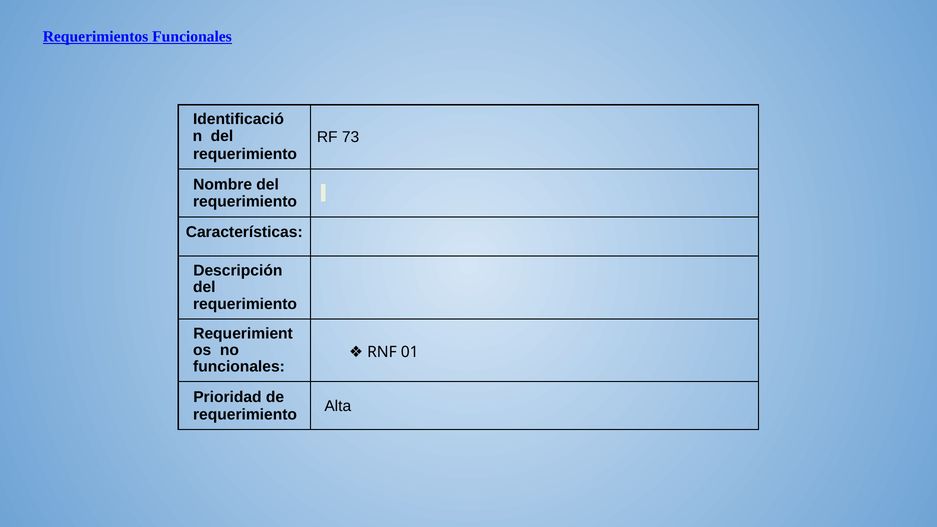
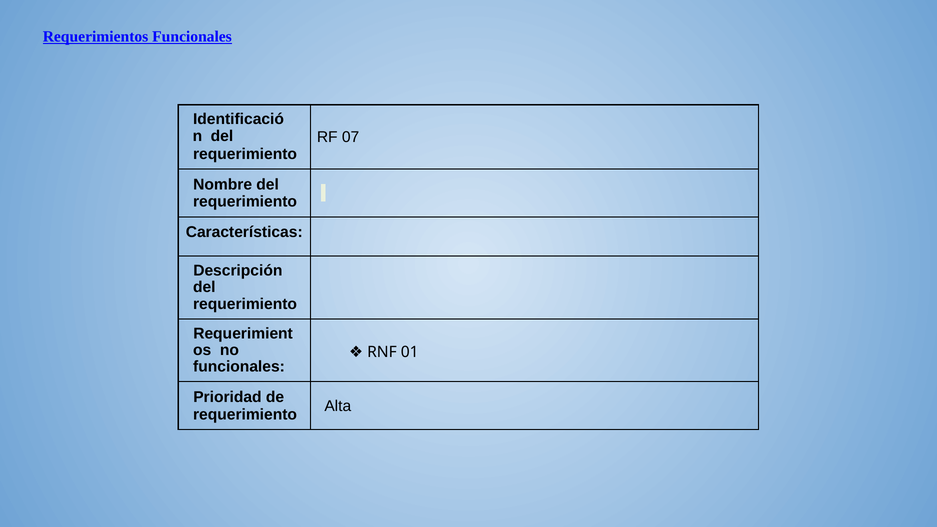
73: 73 -> 07
